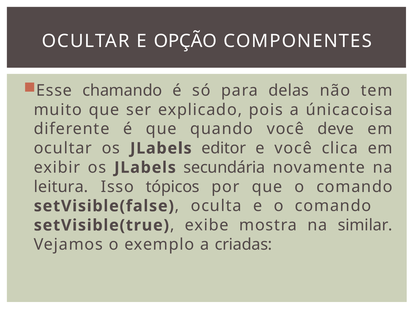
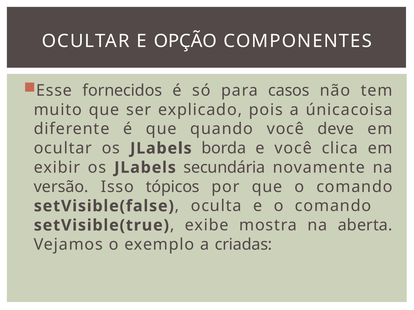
chamando: chamando -> fornecidos
delas: delas -> casos
editor: editor -> borda
leitura: leitura -> versão
similar: similar -> aberta
